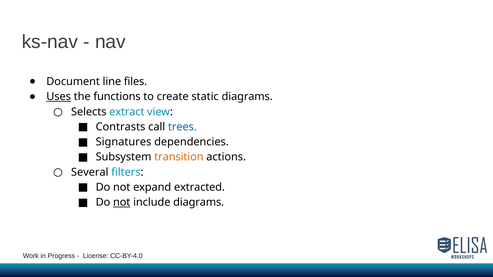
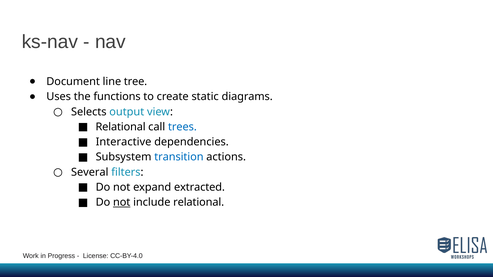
files: files -> tree
Uses underline: present -> none
extract: extract -> output
Contrasts at (121, 127): Contrasts -> Relational
Signatures: Signatures -> Interactive
transition colour: orange -> blue
include diagrams: diagrams -> relational
